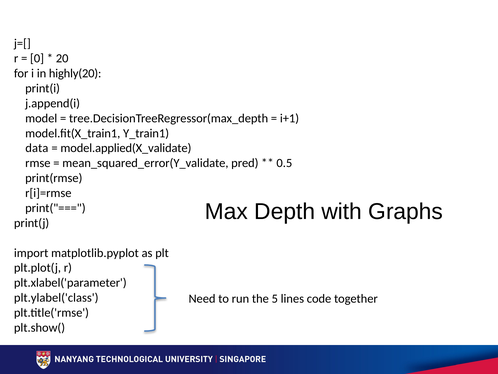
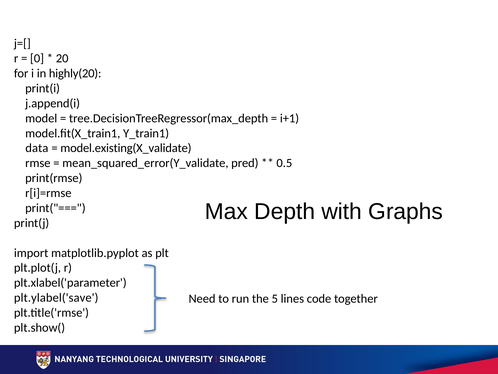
model.applied(X_validate: model.applied(X_validate -> model.existing(X_validate
plt.ylabel('class: plt.ylabel('class -> plt.ylabel('save
